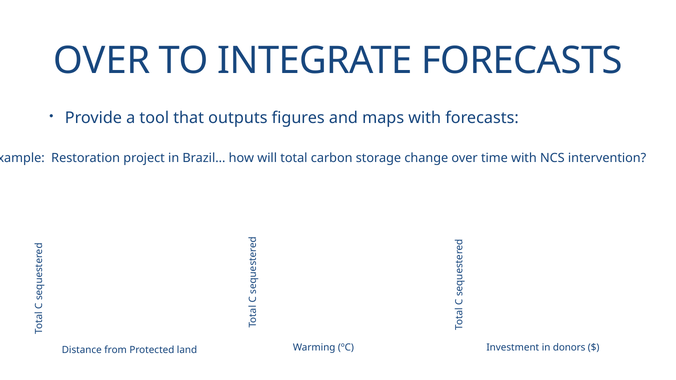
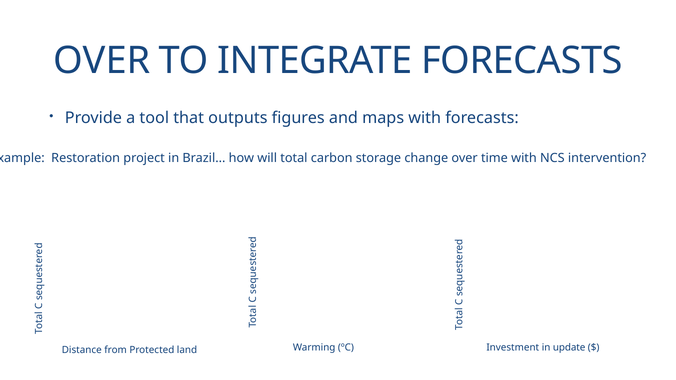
donors: donors -> update
